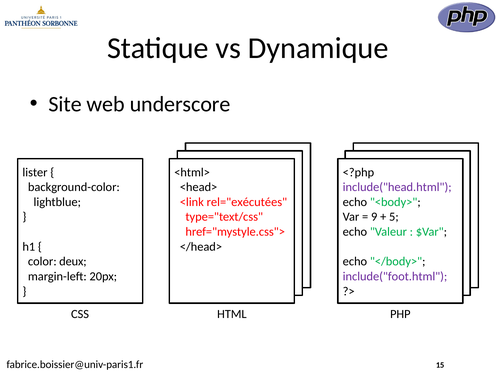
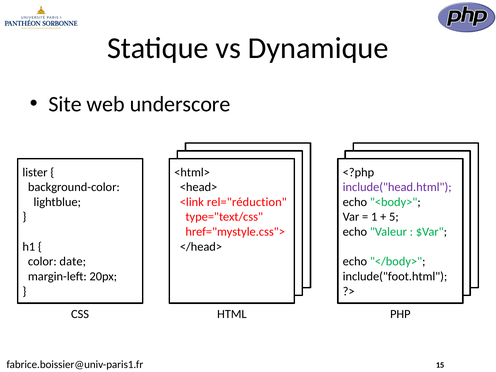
rel="exécutées: rel="exécutées -> rel="réduction
9: 9 -> 1
deux: deux -> date
include("foot.html colour: purple -> black
